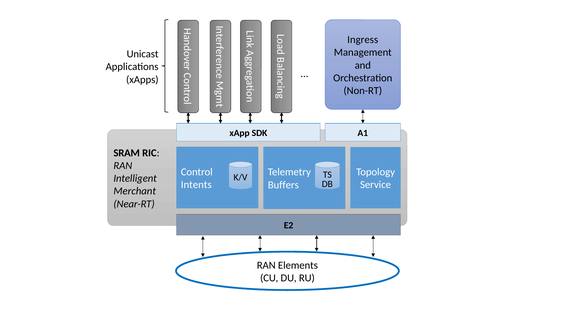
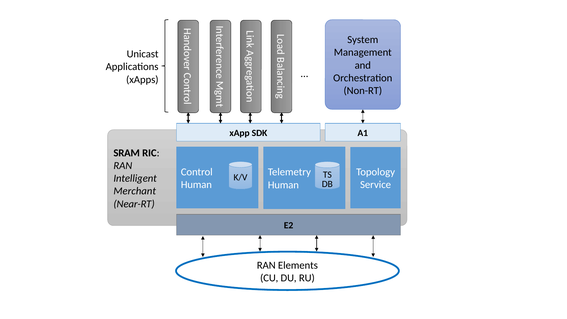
Ingress: Ingress -> System
Intents at (196, 185): Intents -> Human
Buffers at (283, 185): Buffers -> Human
